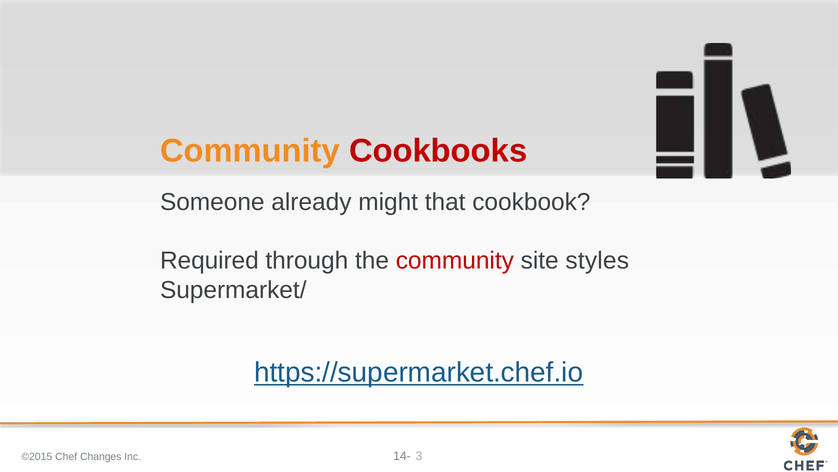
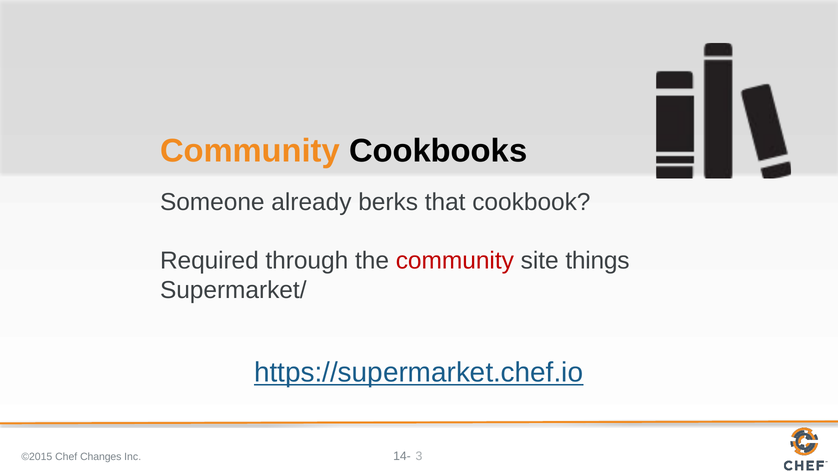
Cookbooks colour: red -> black
might: might -> berks
styles: styles -> things
